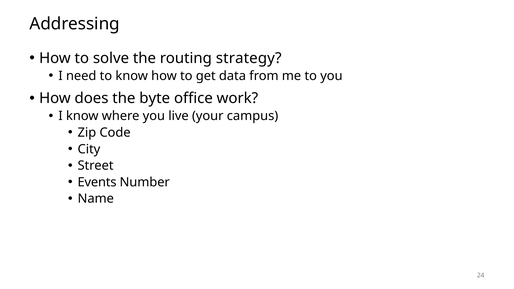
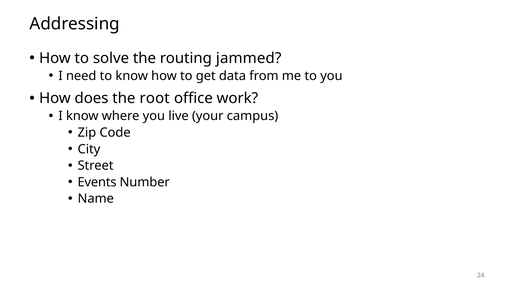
strategy: strategy -> jammed
byte: byte -> root
